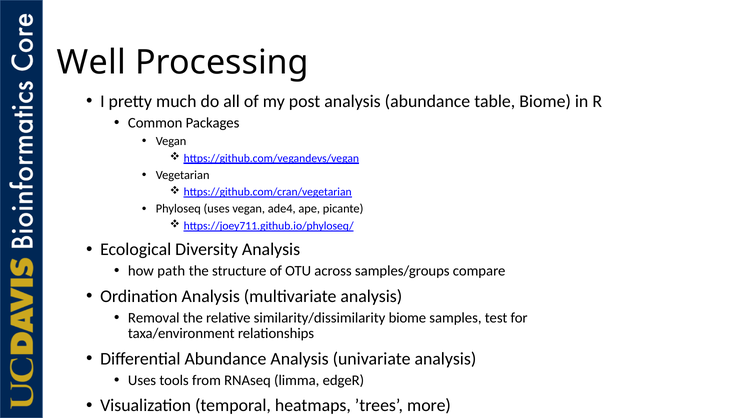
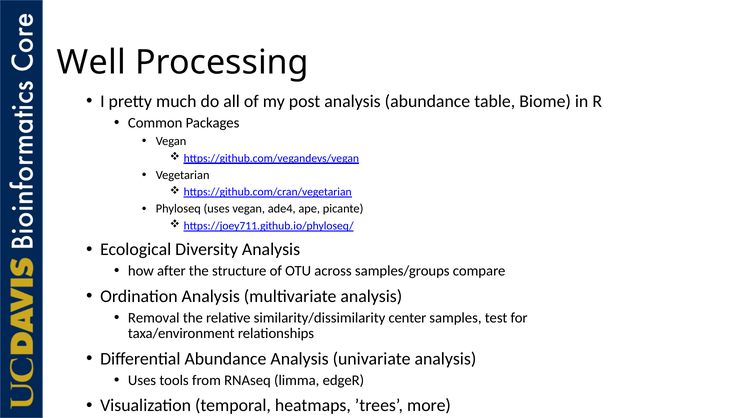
path: path -> after
similarity/dissimilarity biome: biome -> center
